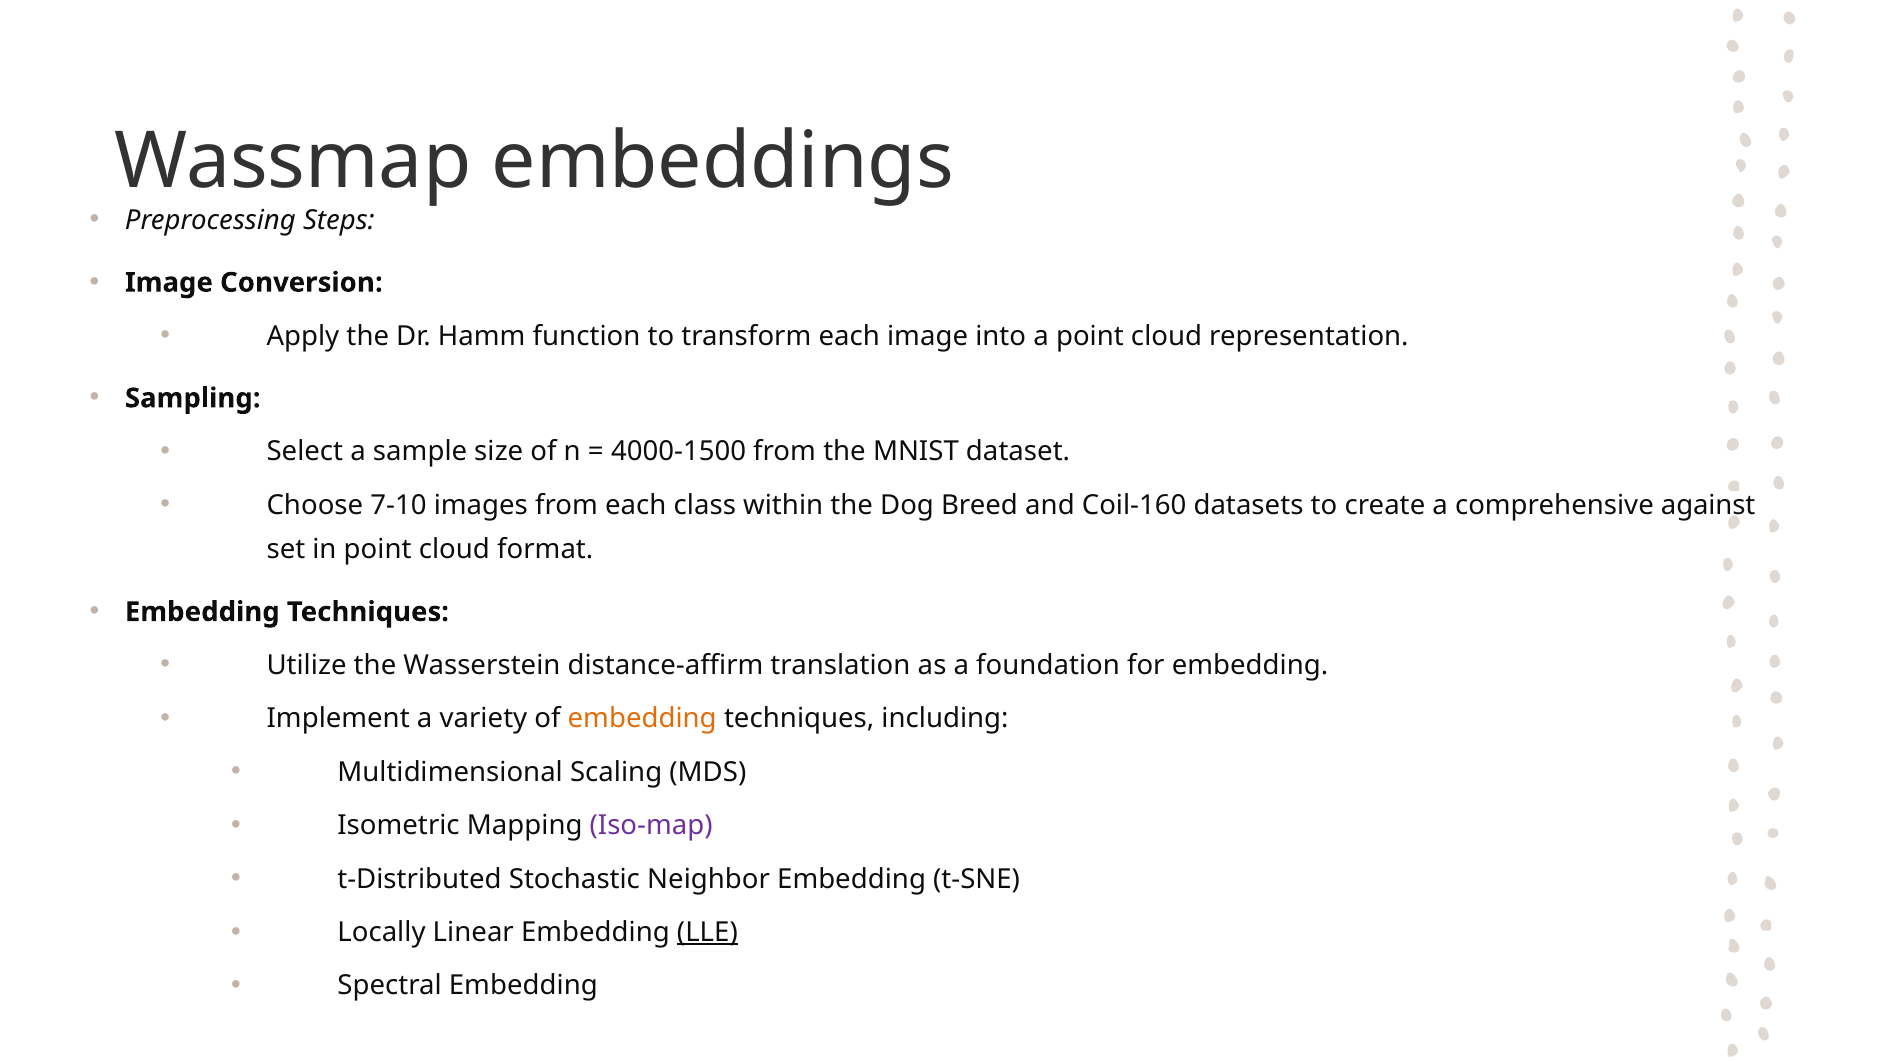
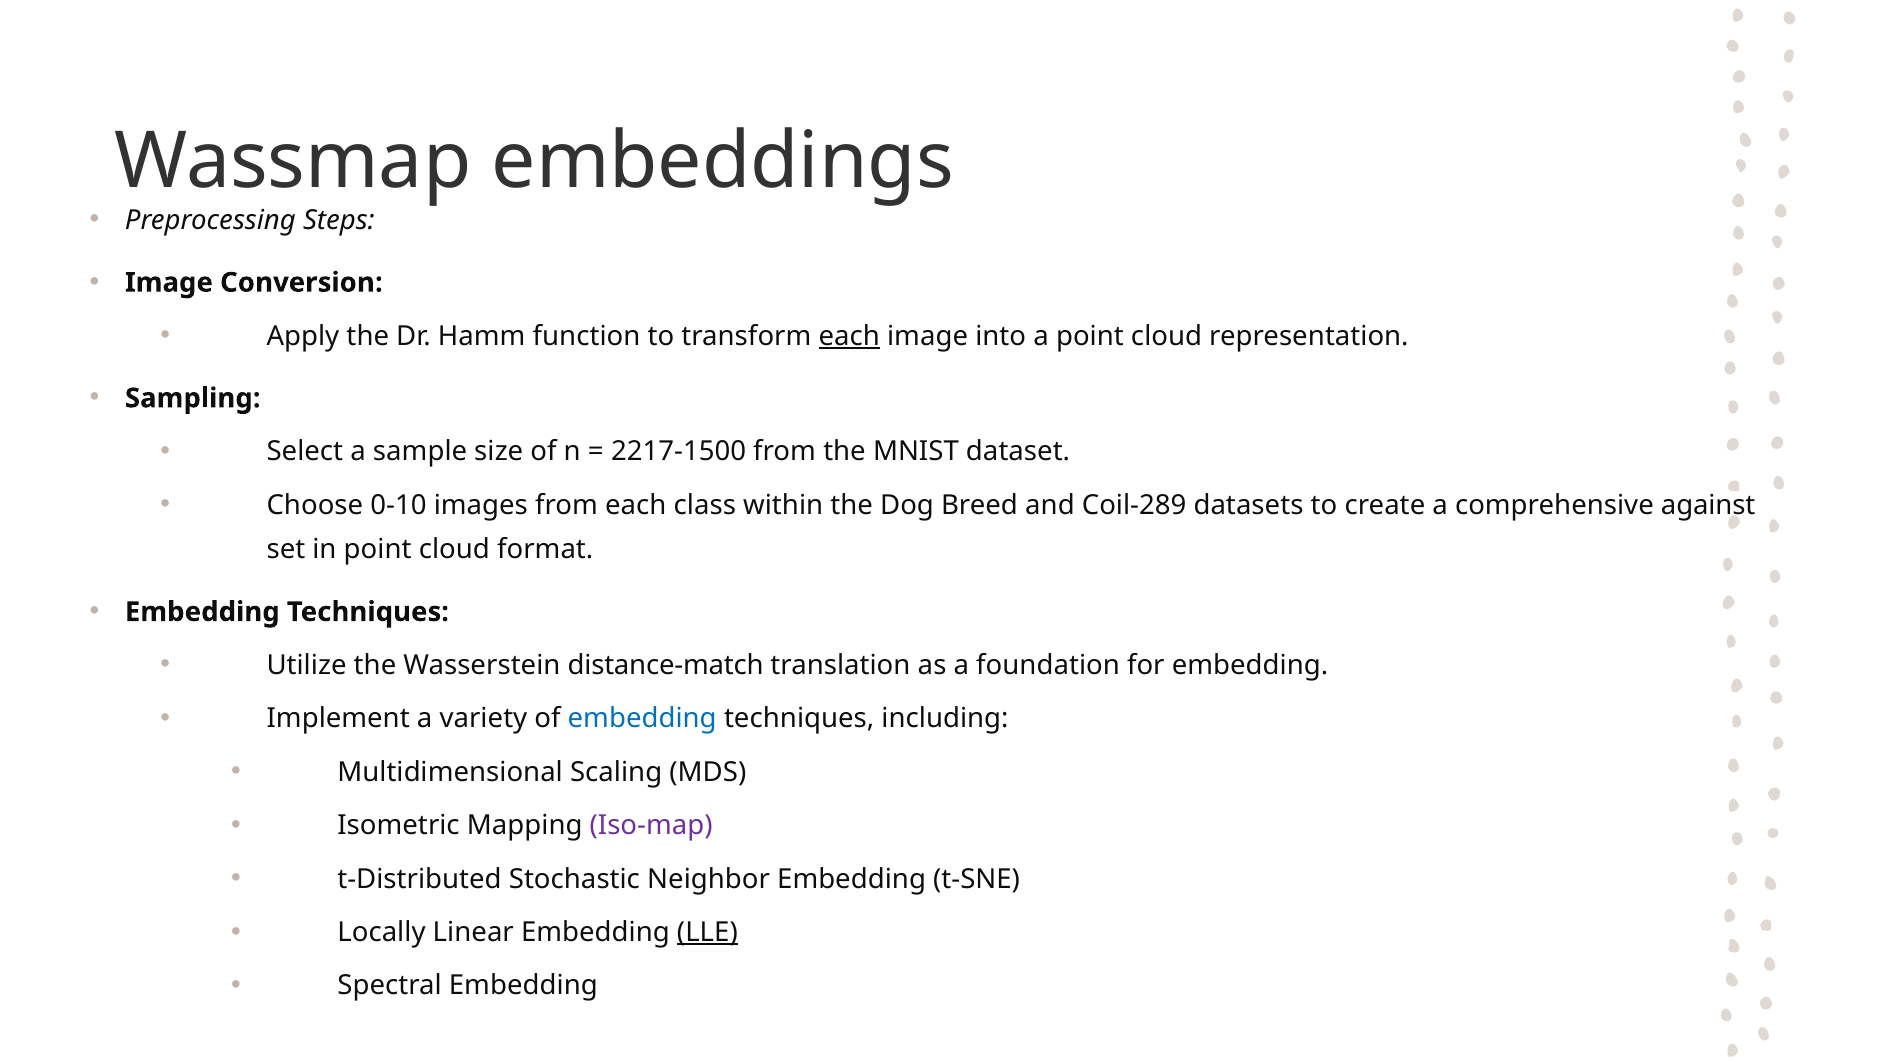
each at (849, 336) underline: none -> present
4000-1500: 4000-1500 -> 2217-1500
7-10: 7-10 -> 0-10
Coil-160: Coil-160 -> Coil-289
distance-affirm: distance-affirm -> distance-match
embedding at (642, 719) colour: orange -> blue
